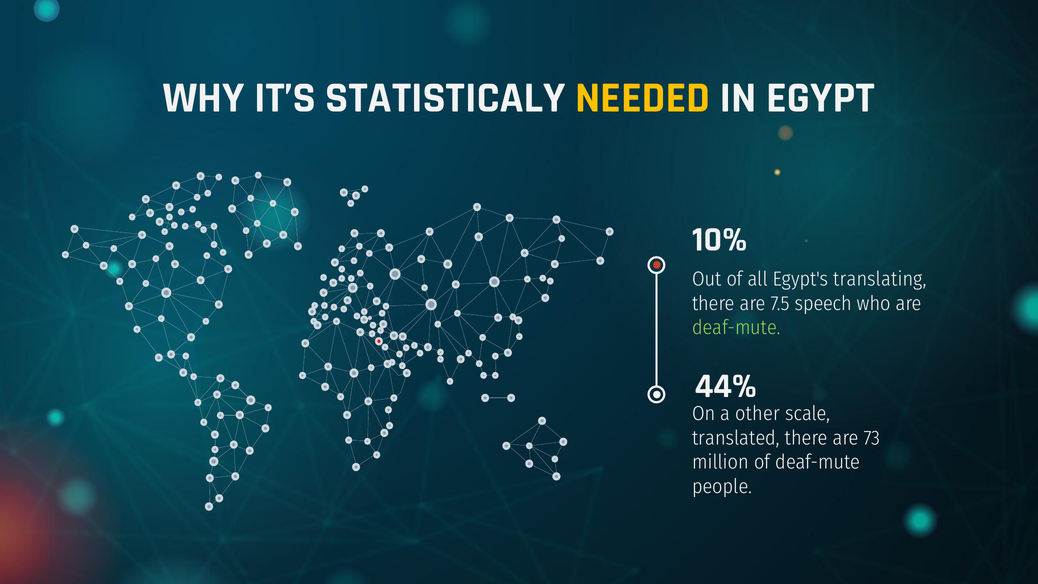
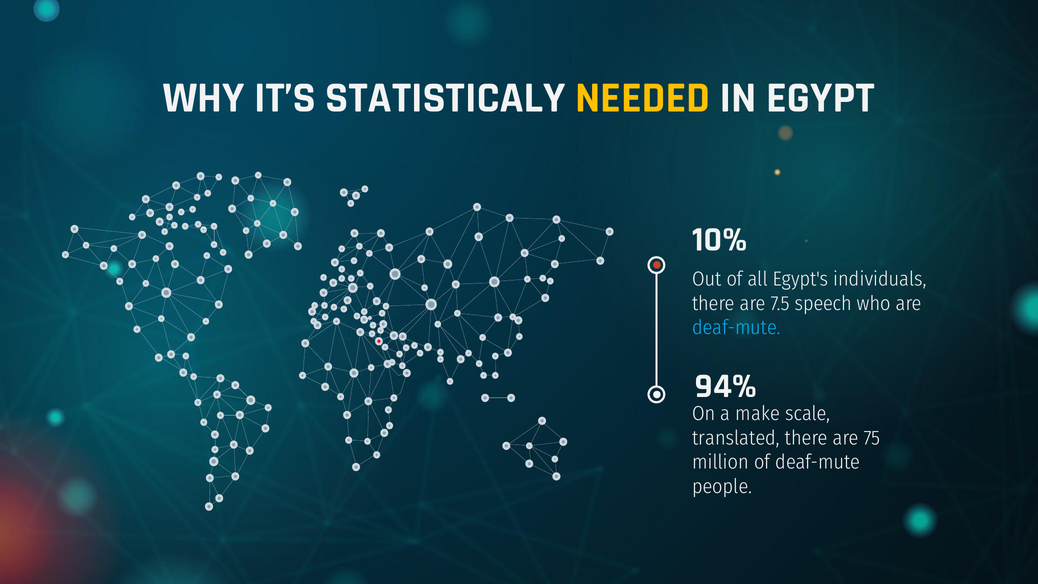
translating: translating -> individuals
deaf-mute at (736, 328) colour: light green -> light blue
44%: 44% -> 94%
other: other -> make
73: 73 -> 75
